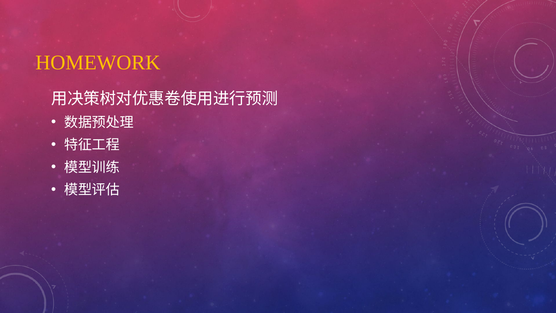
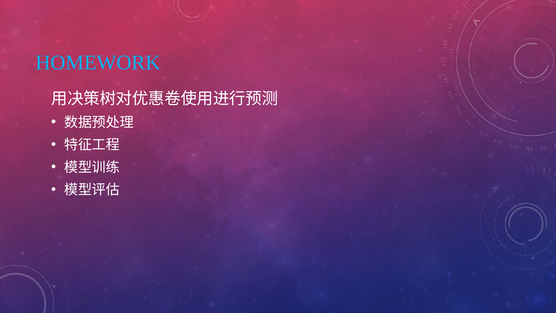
HOMEWORK colour: yellow -> light blue
